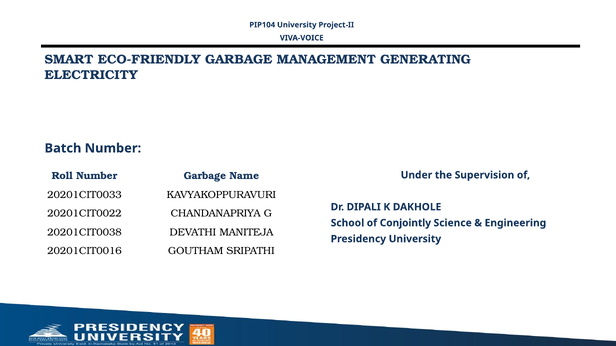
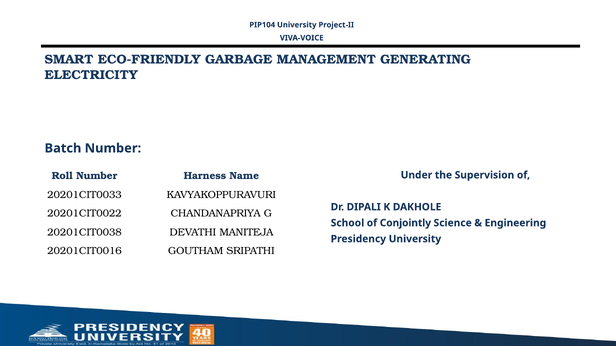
Number Garbage: Garbage -> Harness
